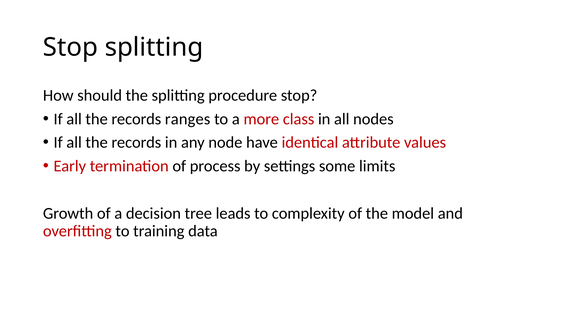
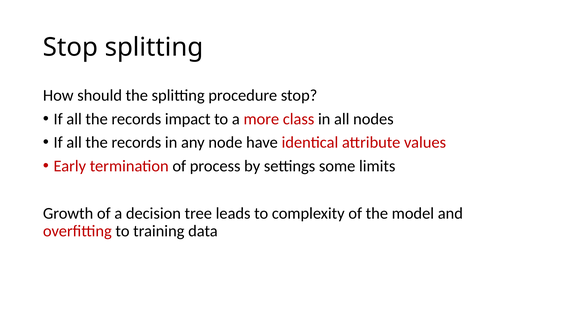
ranges: ranges -> impact
